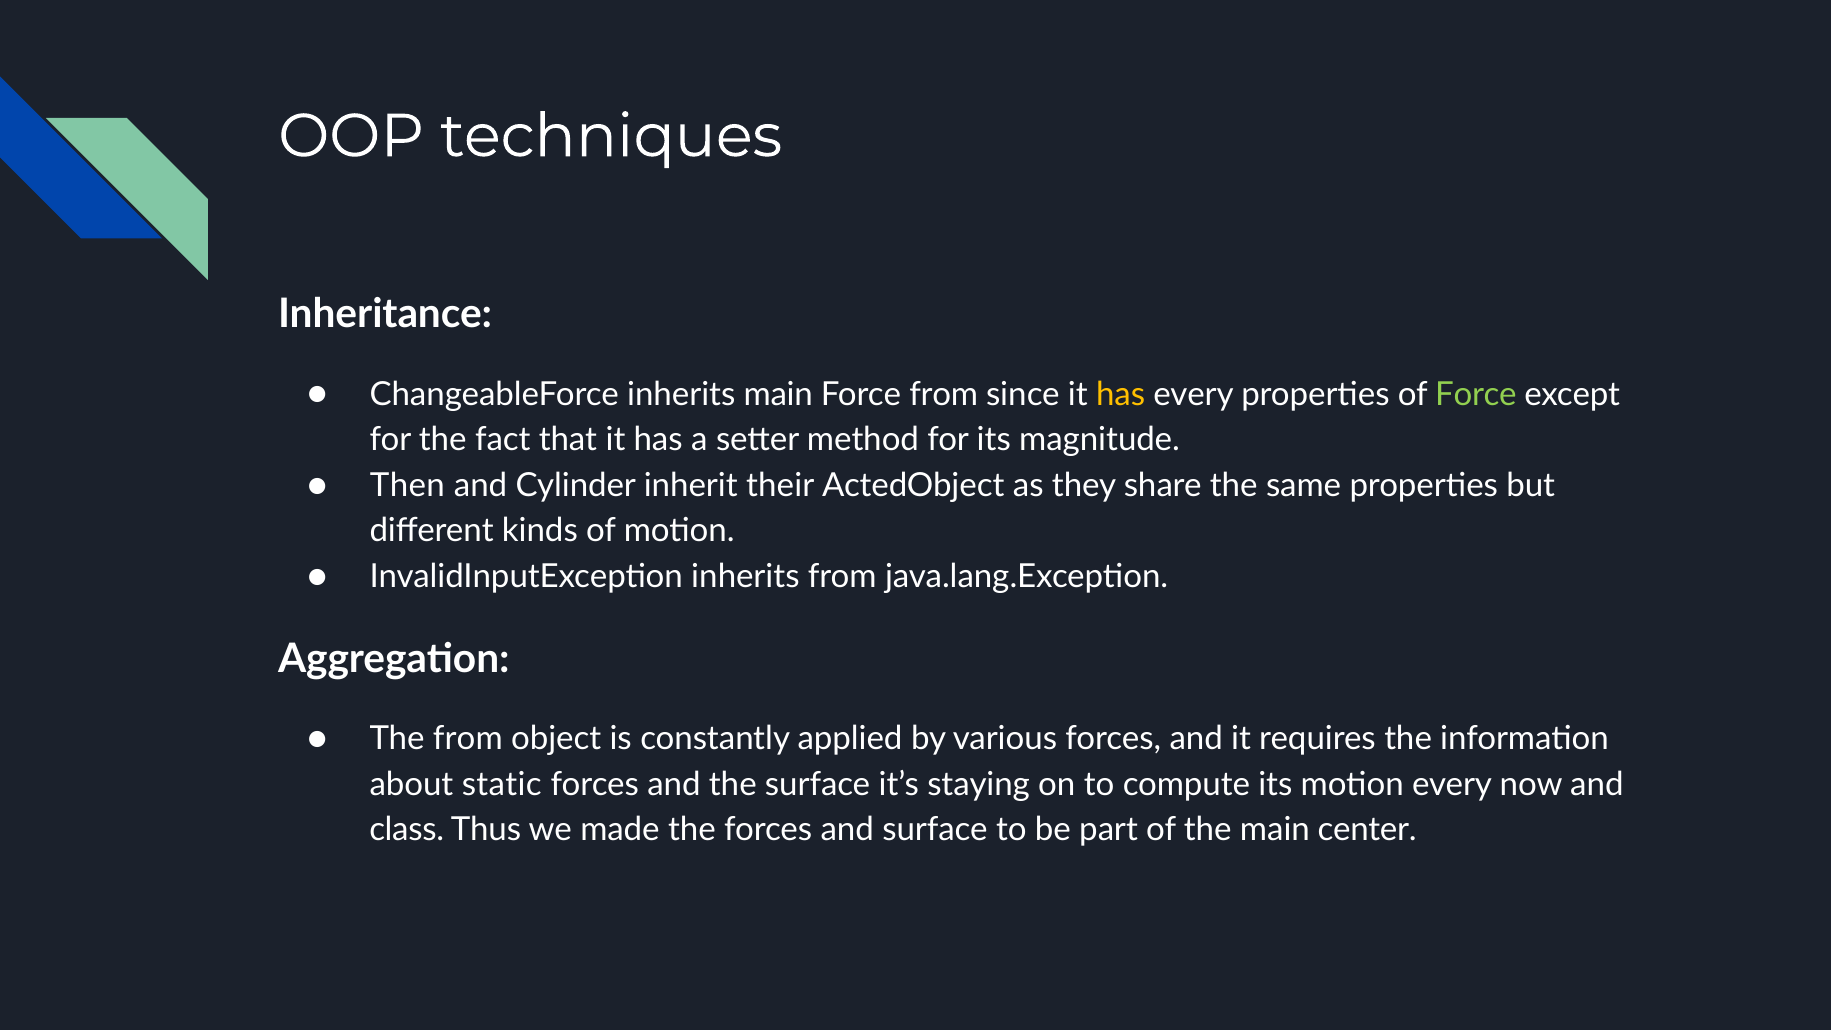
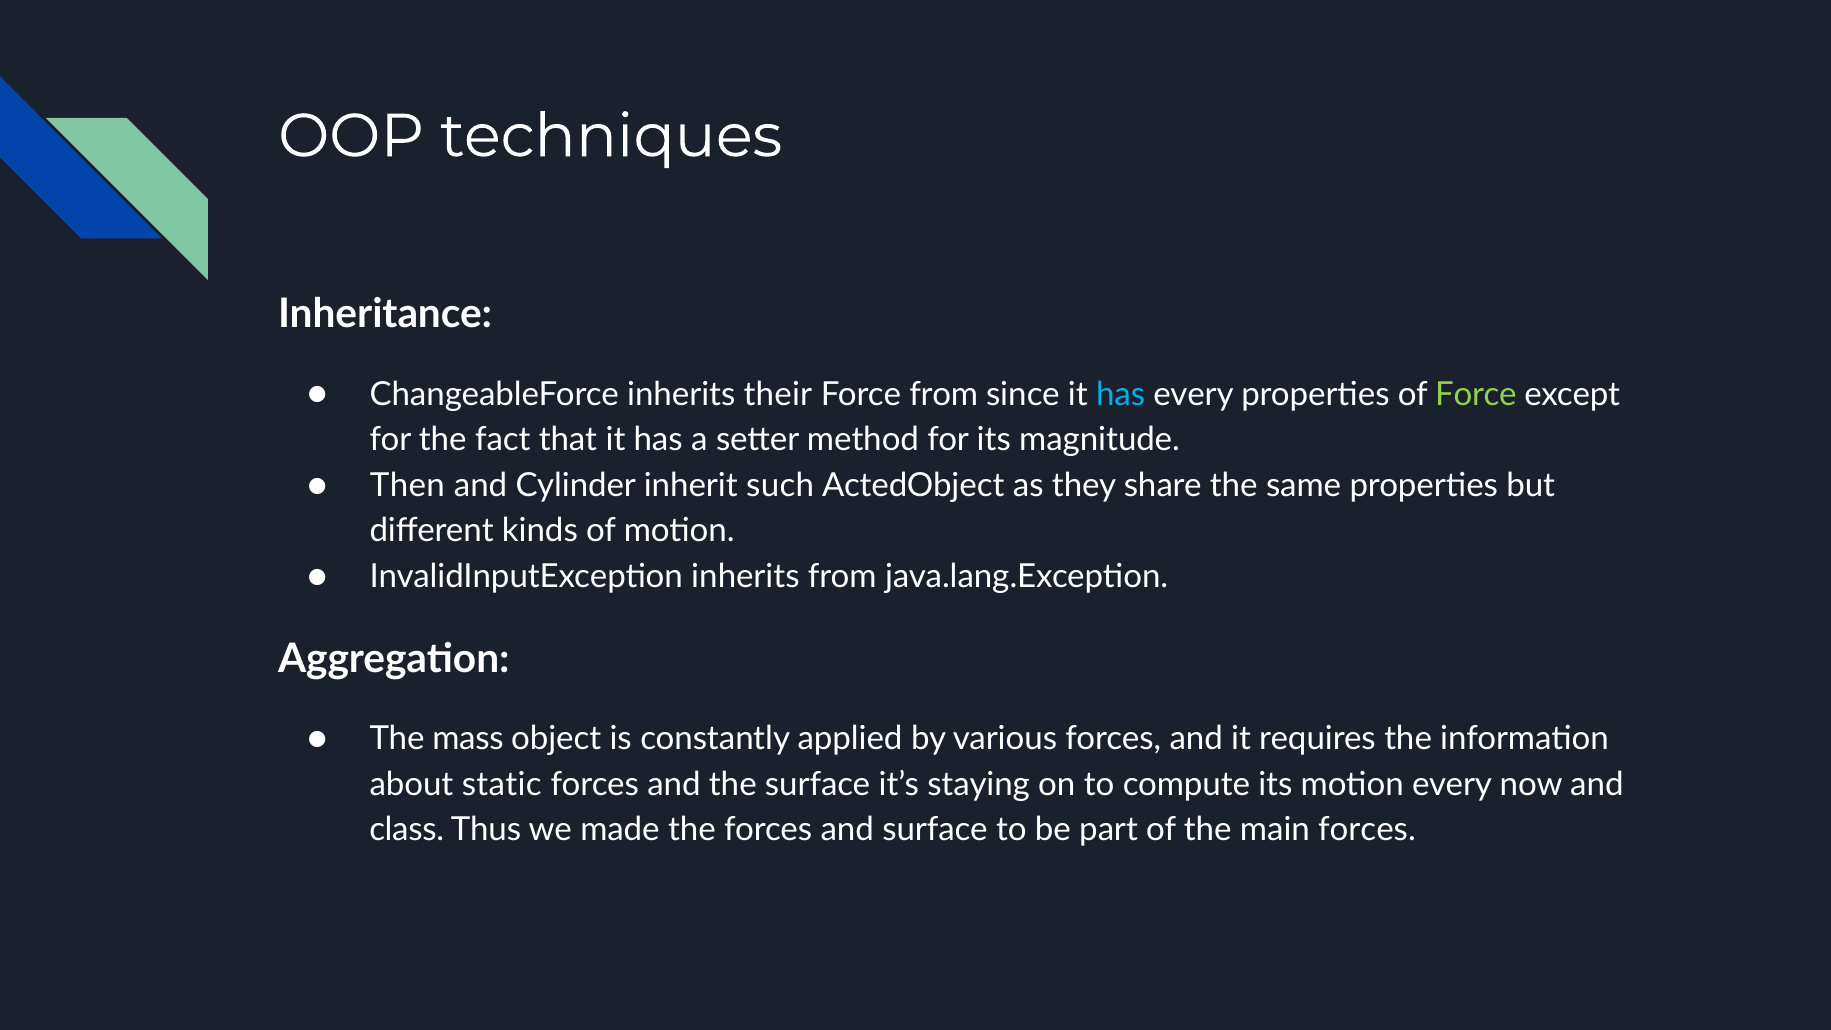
inherits main: main -> their
has at (1121, 394) colour: yellow -> light blue
their: their -> such
The from: from -> mass
main center: center -> forces
